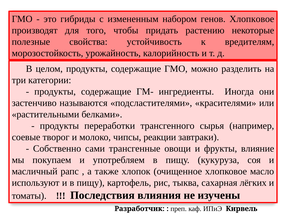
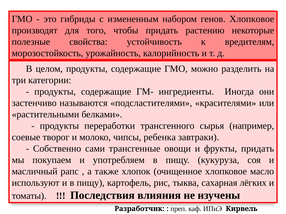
реакции: реакции -> ребенка
фрукты влияние: влияние -> придать
